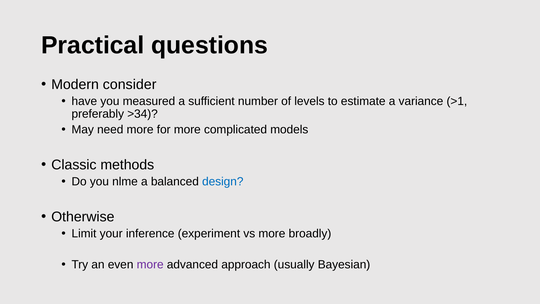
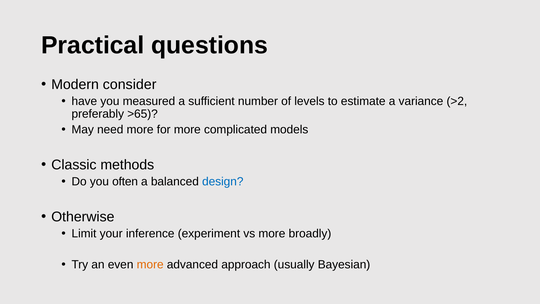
>1: >1 -> >2
>34: >34 -> >65
nlme: nlme -> often
more at (150, 264) colour: purple -> orange
